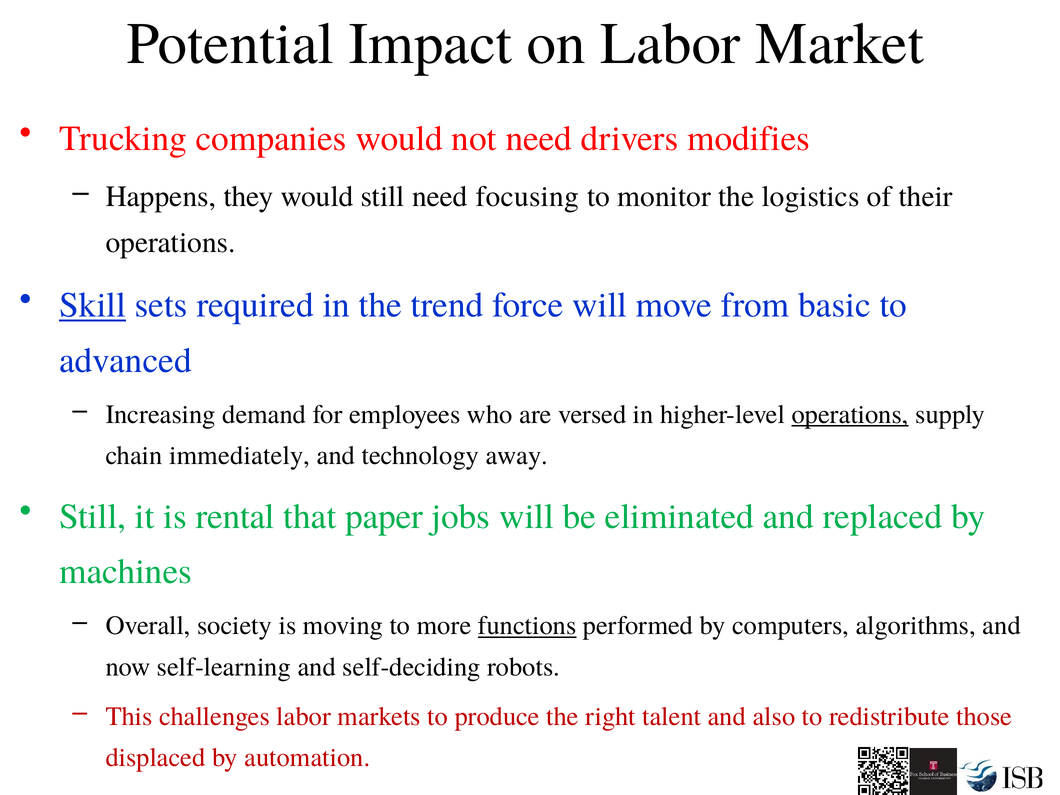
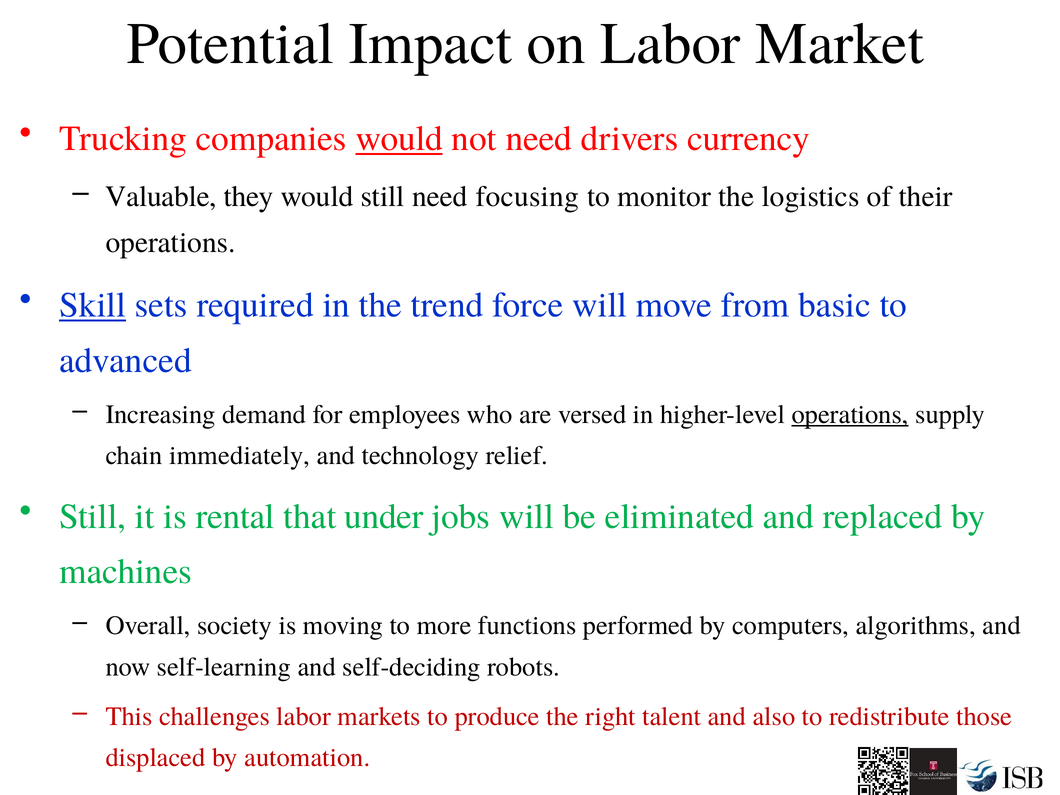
would at (399, 139) underline: none -> present
modifies: modifies -> currency
Happens: Happens -> Valuable
away: away -> relief
paper: paper -> under
functions underline: present -> none
